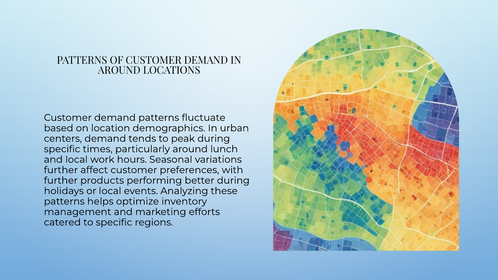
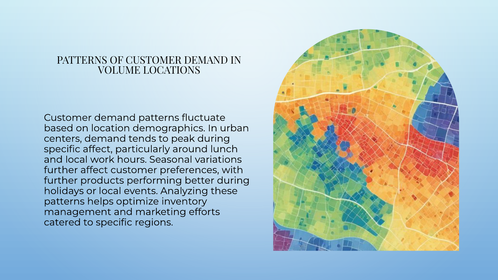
AROUND at (119, 70): AROUND -> VOLUME
specific times: times -> affect
